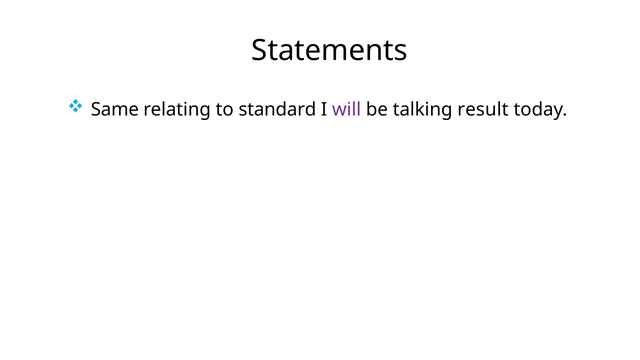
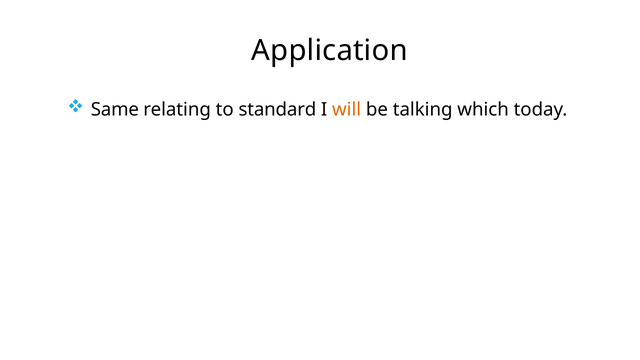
Statements: Statements -> Application
will colour: purple -> orange
result: result -> which
